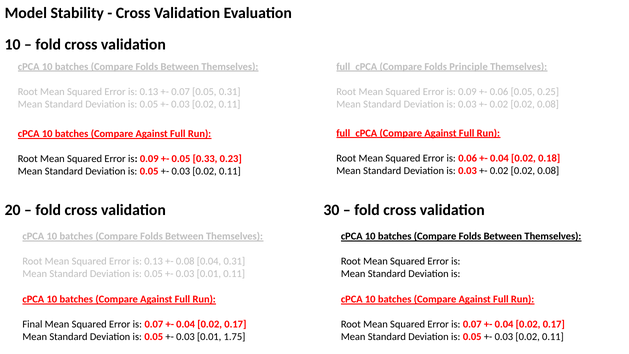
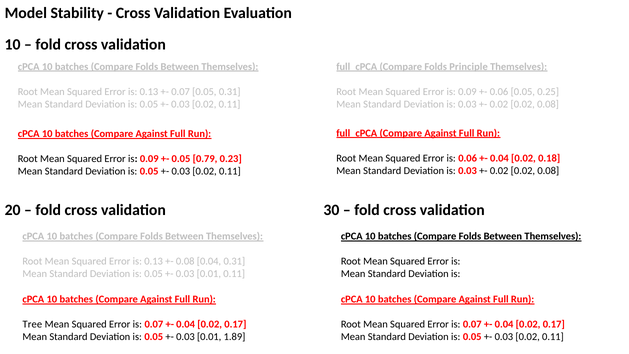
0.33: 0.33 -> 0.79
Final: Final -> Tree
1.75: 1.75 -> 1.89
